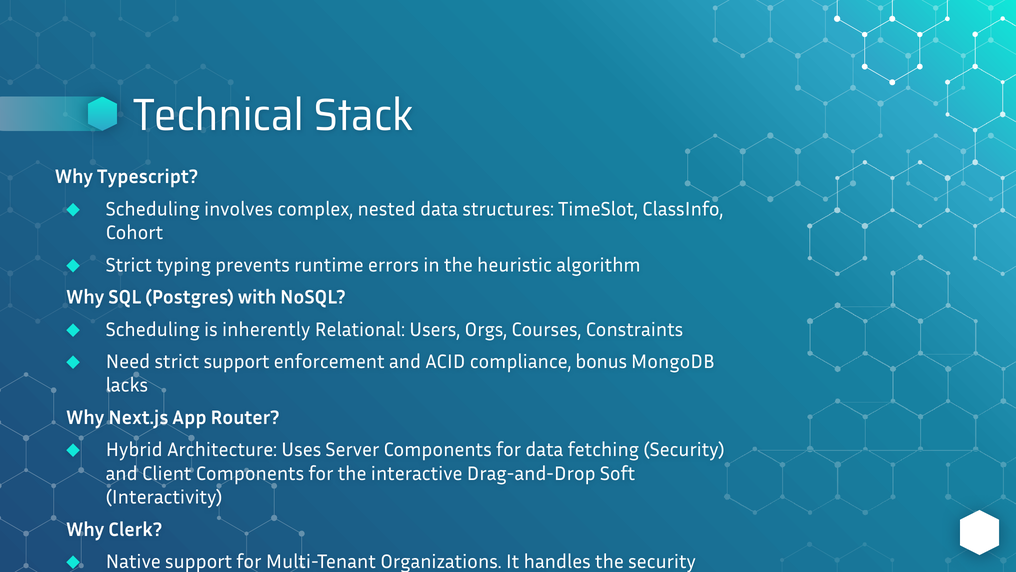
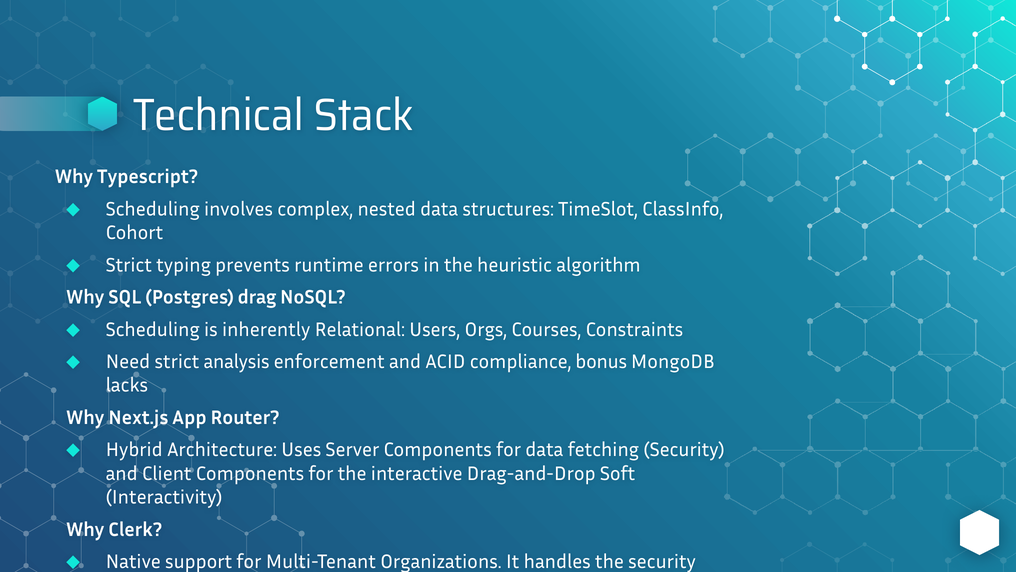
with: with -> drag
strict support: support -> analysis
